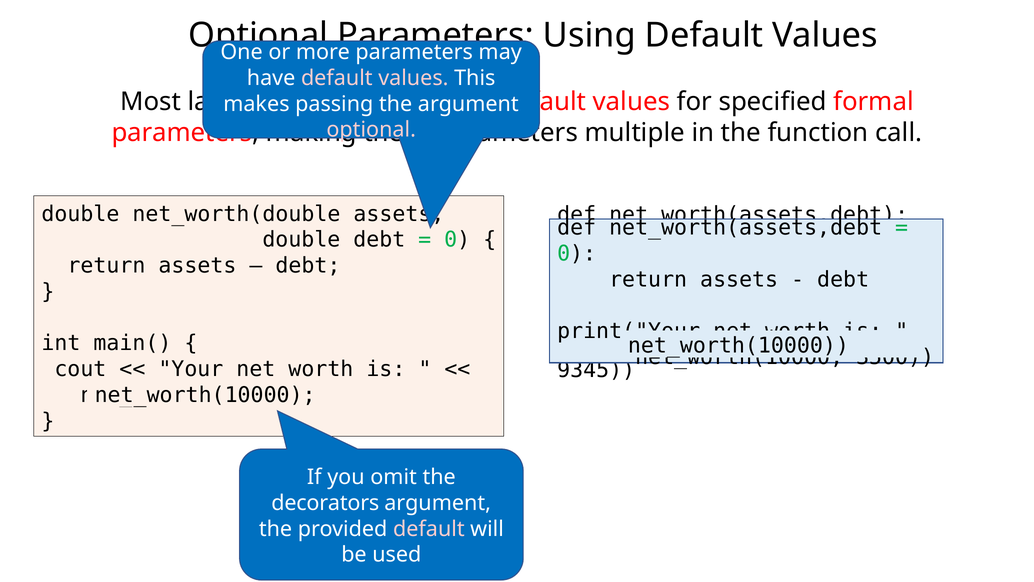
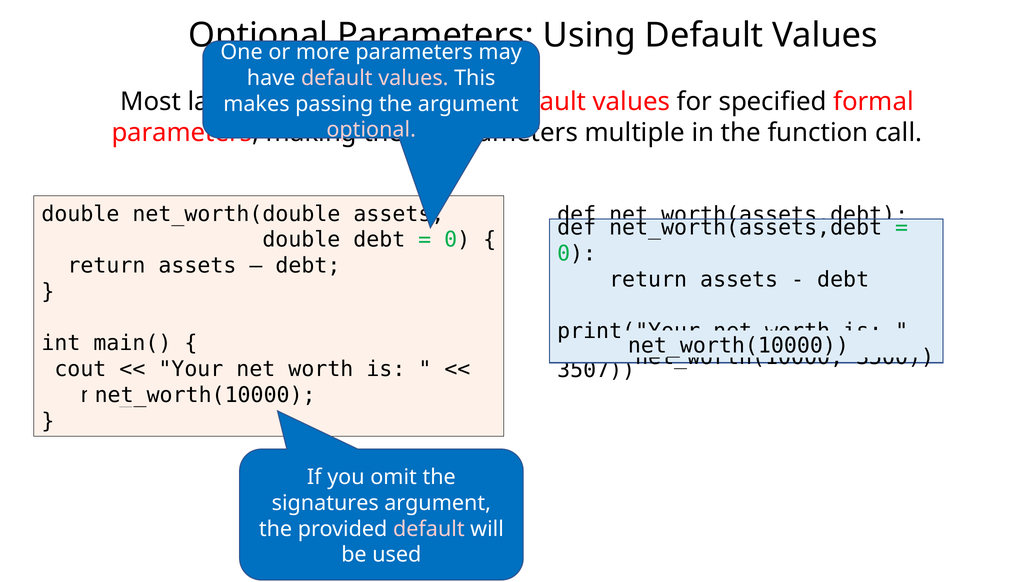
9345: 9345 -> 3507
decorators: decorators -> signatures
